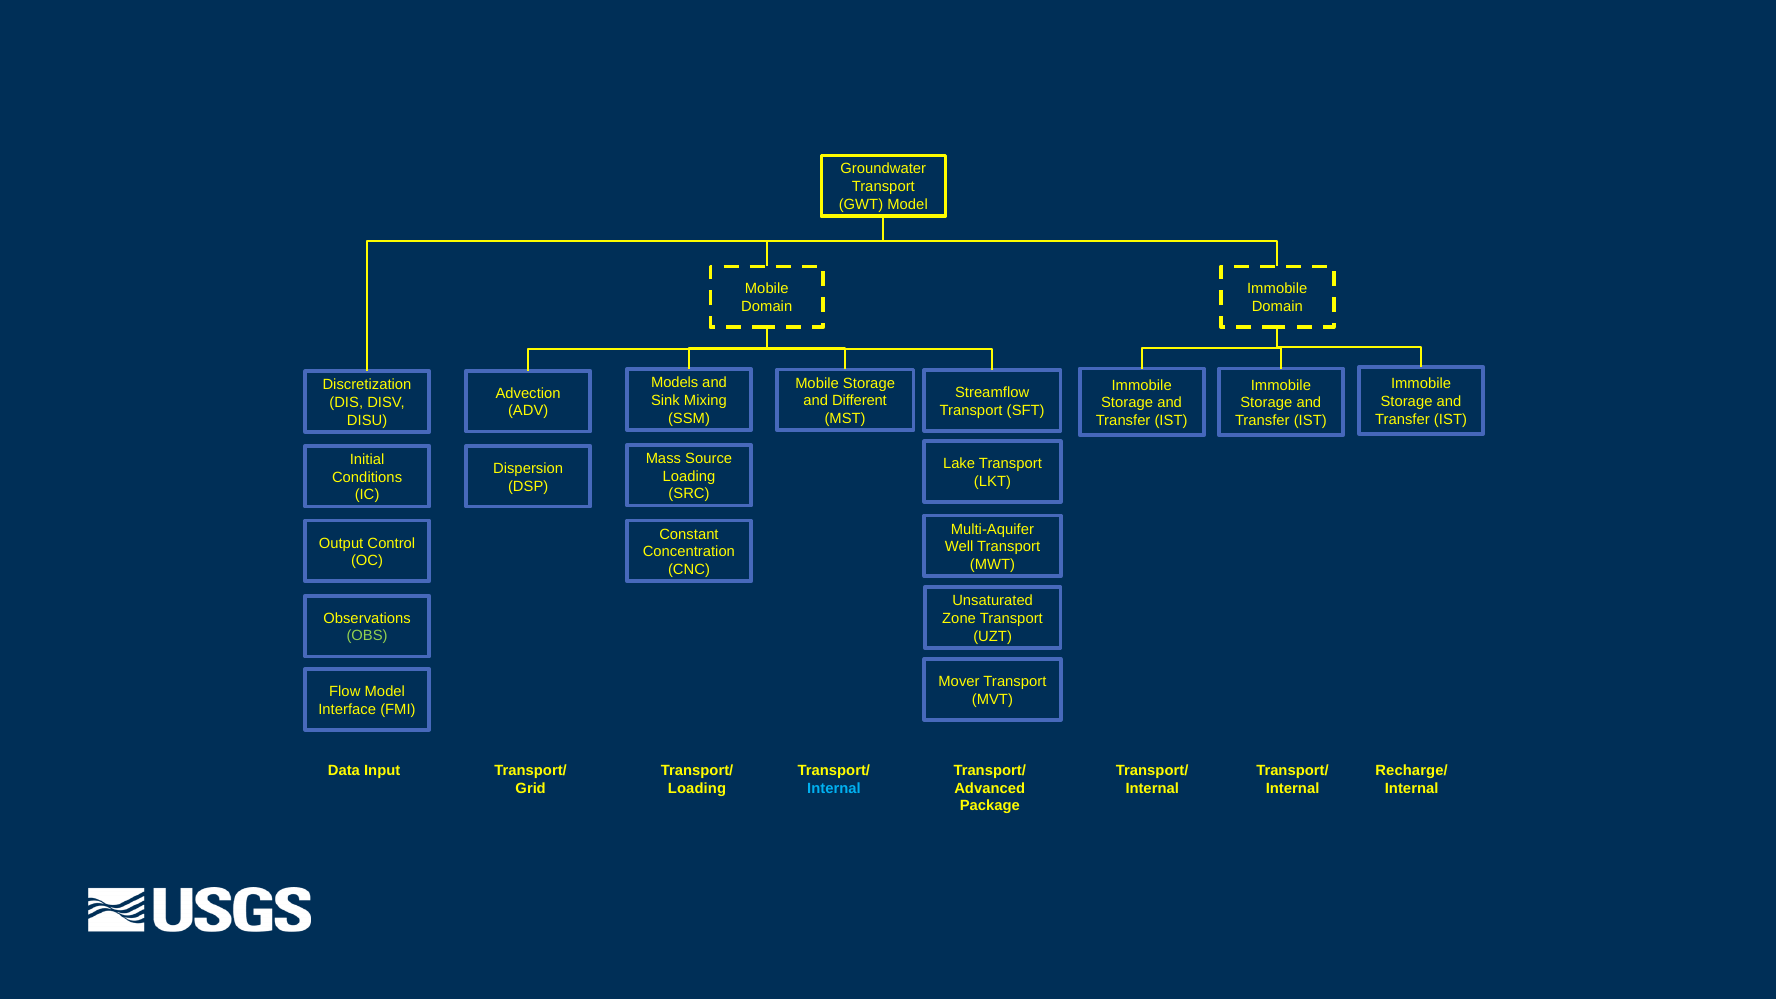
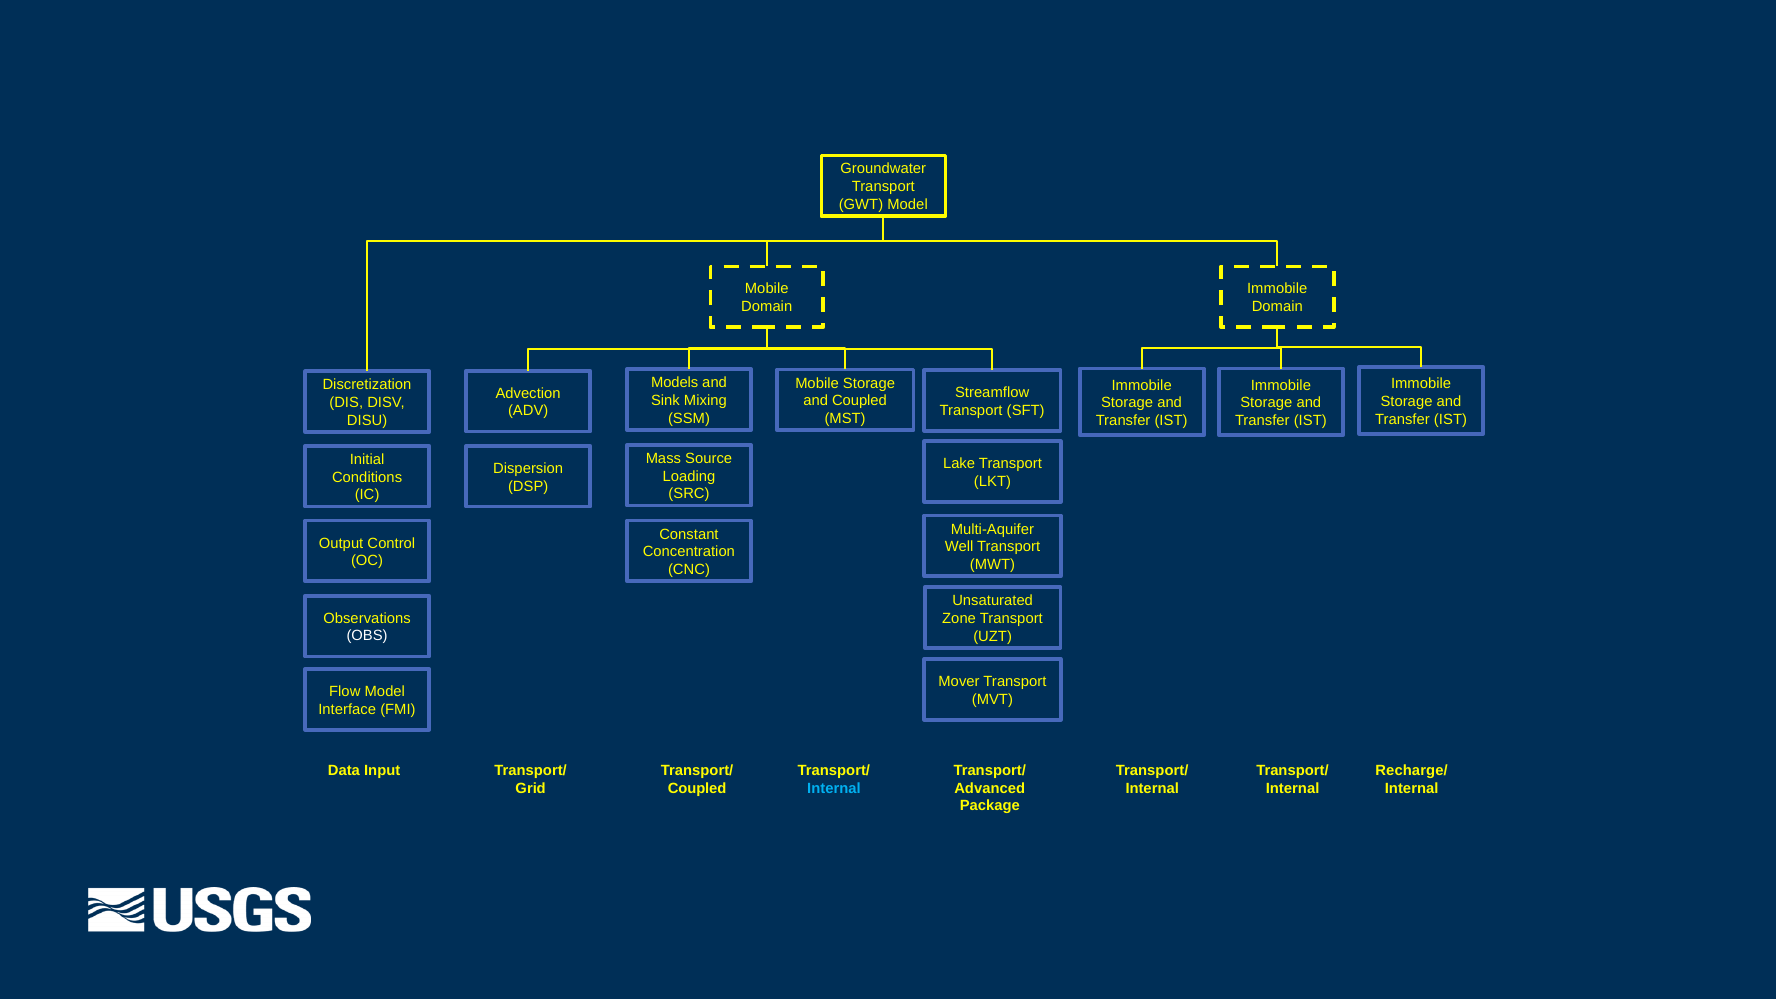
and Different: Different -> Coupled
OBS colour: light green -> white
Loading at (697, 788): Loading -> Coupled
